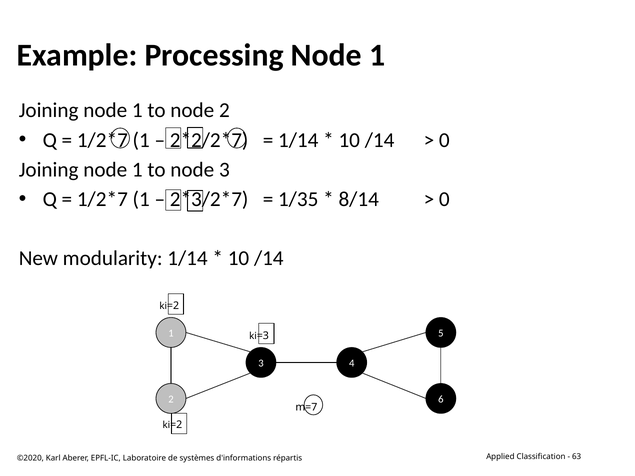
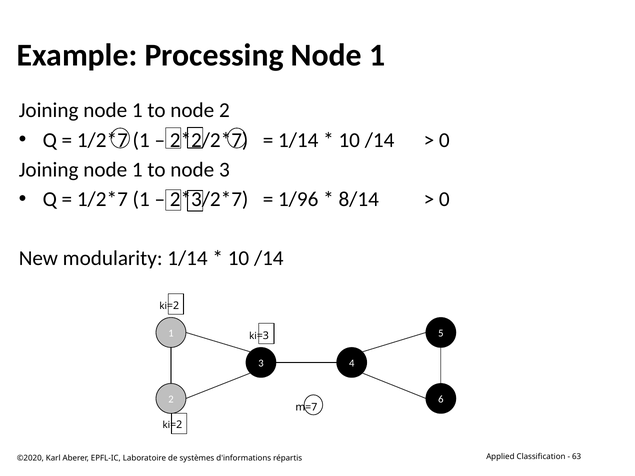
1/35: 1/35 -> 1/96
